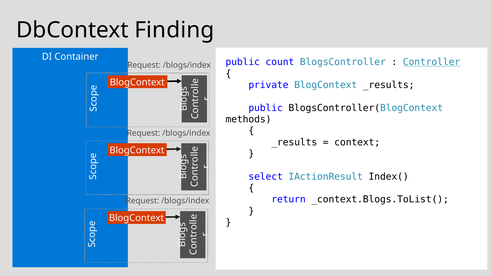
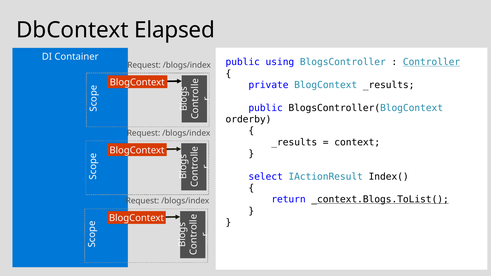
Finding: Finding -> Elapsed
count: count -> using
methods: methods -> orderby
_context.Blogs.ToList( underline: none -> present
